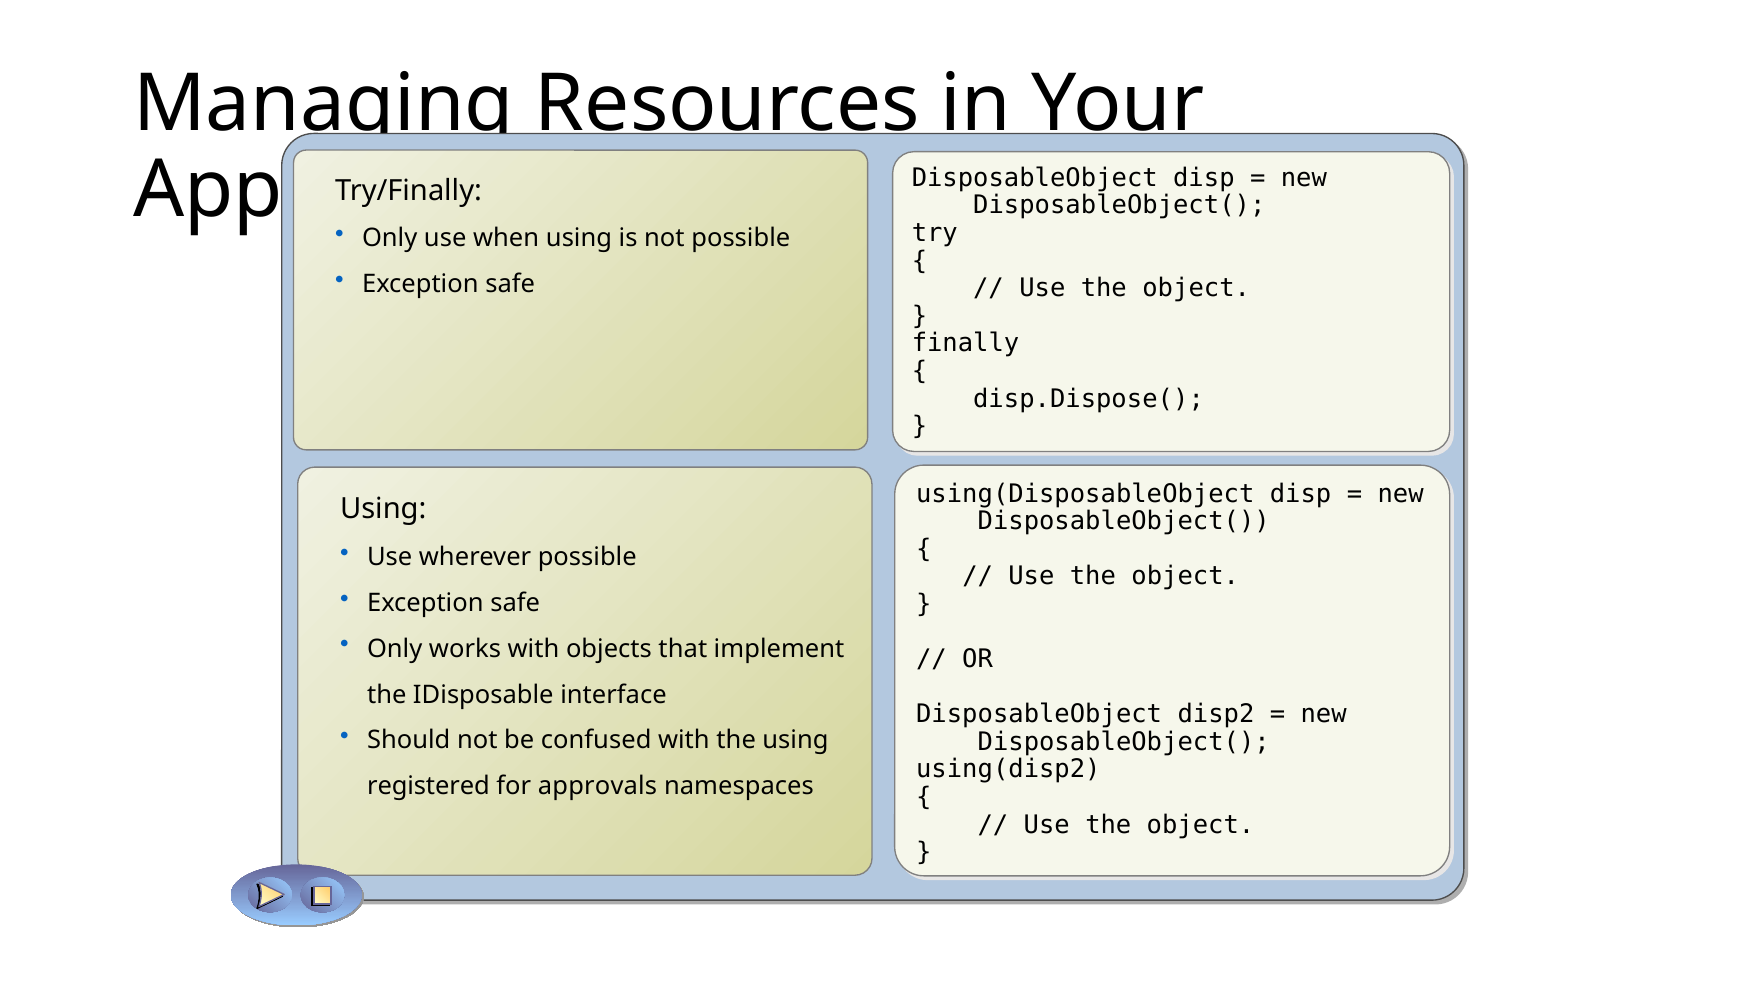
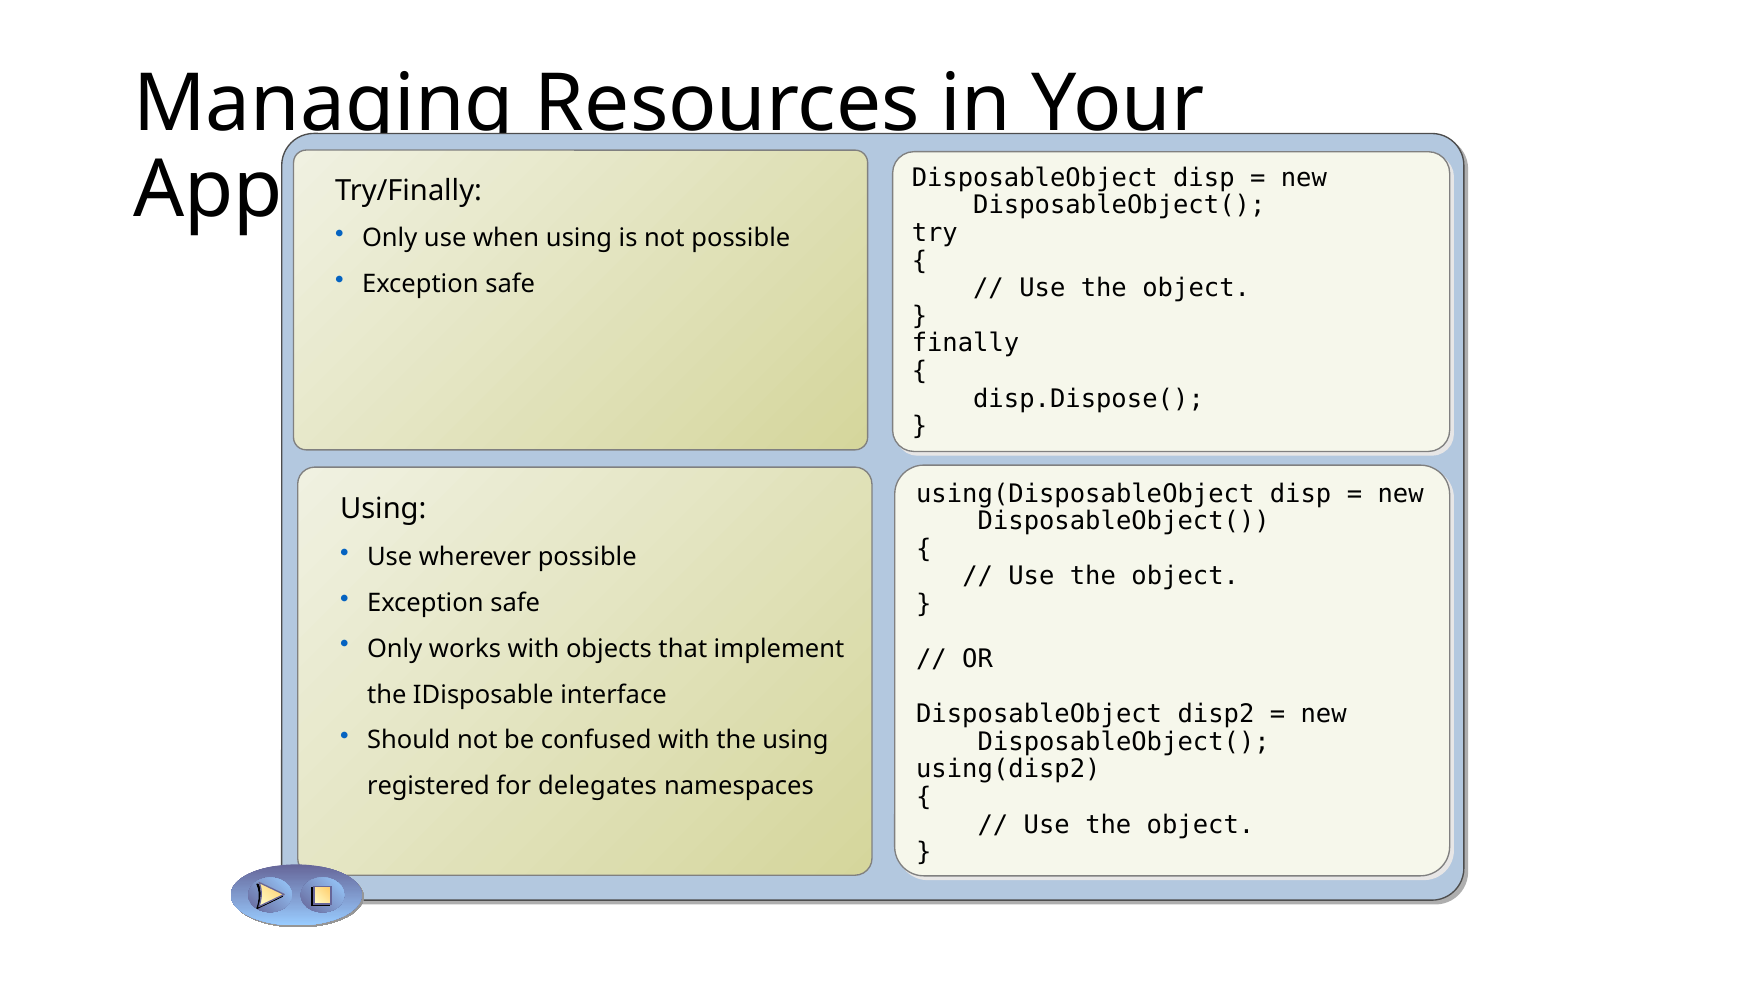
approvals: approvals -> delegates
